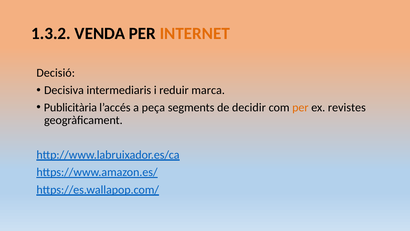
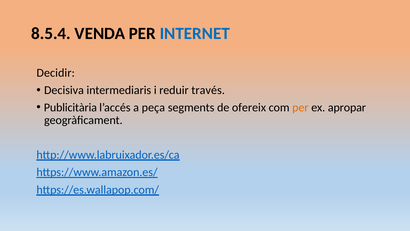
1.3.2: 1.3.2 -> 8.5.4
INTERNET colour: orange -> blue
Decisió: Decisió -> Decidir
marca: marca -> través
decidir: decidir -> ofereix
revistes: revistes -> apropar
